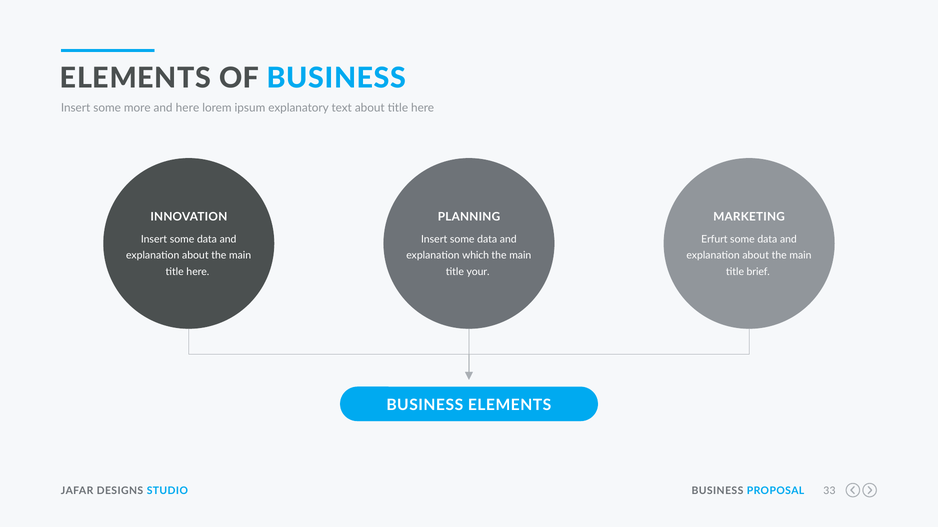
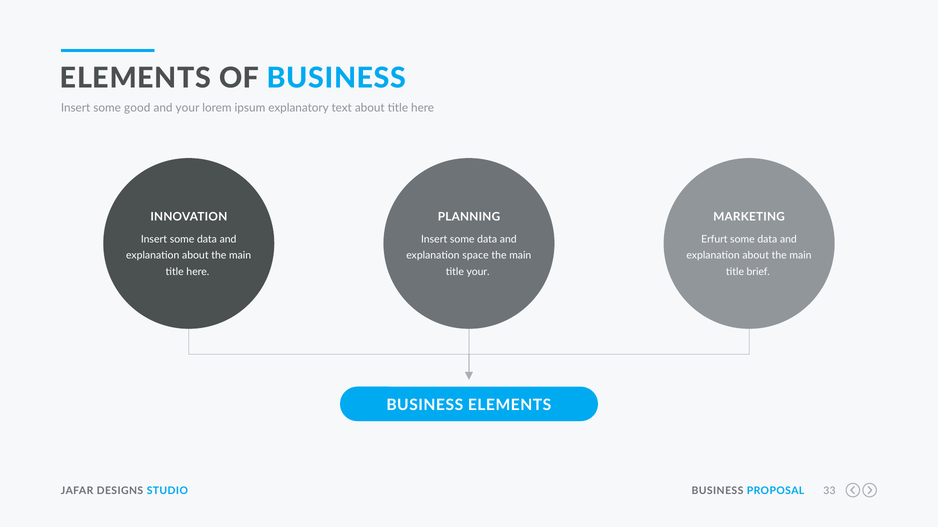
more: more -> good
and here: here -> your
which: which -> space
